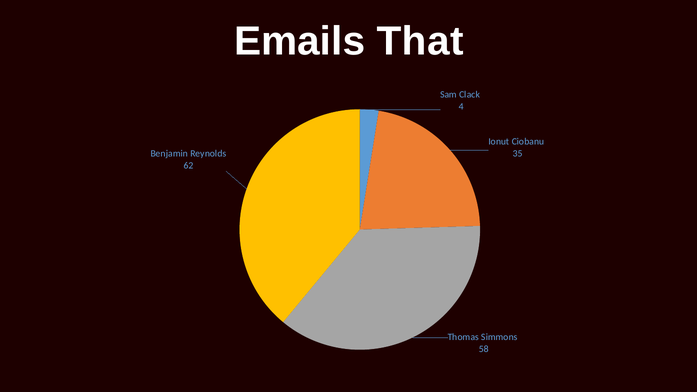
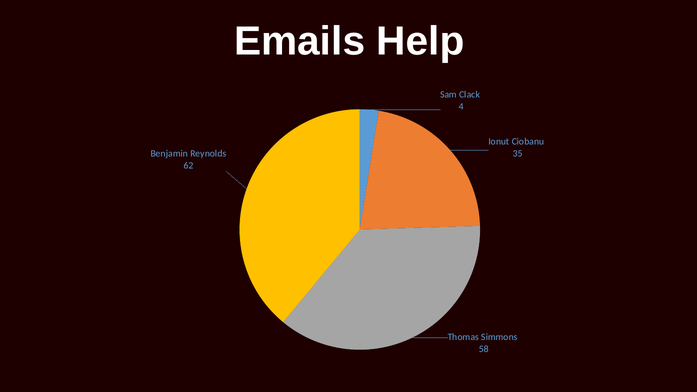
That: That -> Help
